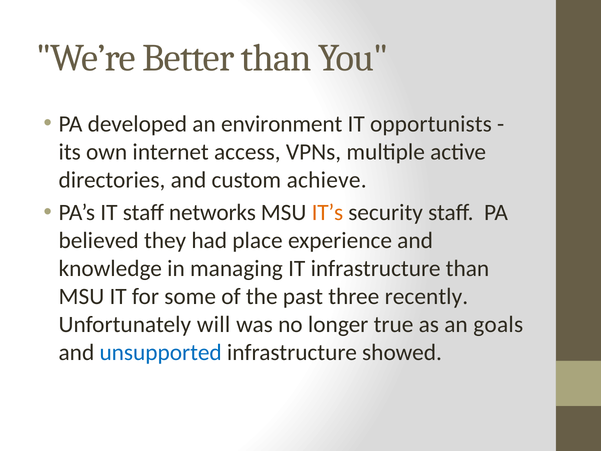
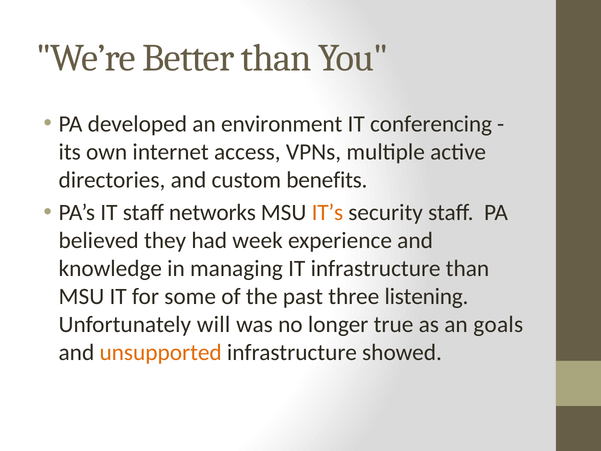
opportunists: opportunists -> conferencing
achieve: achieve -> benefits
place: place -> week
recently: recently -> listening
unsupported colour: blue -> orange
